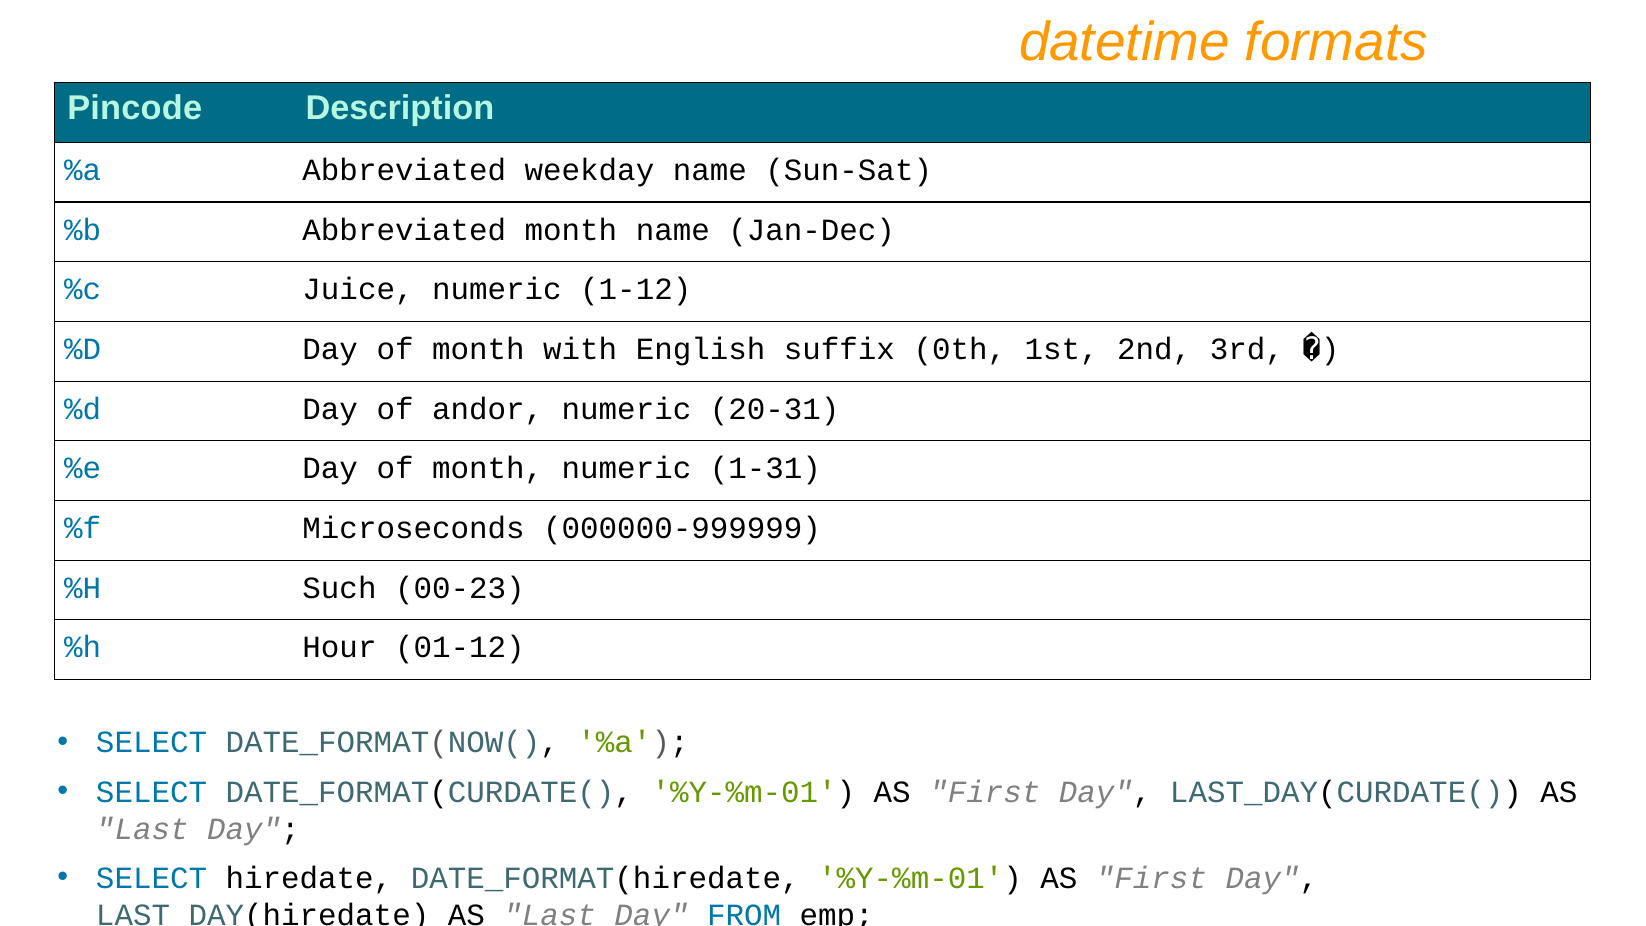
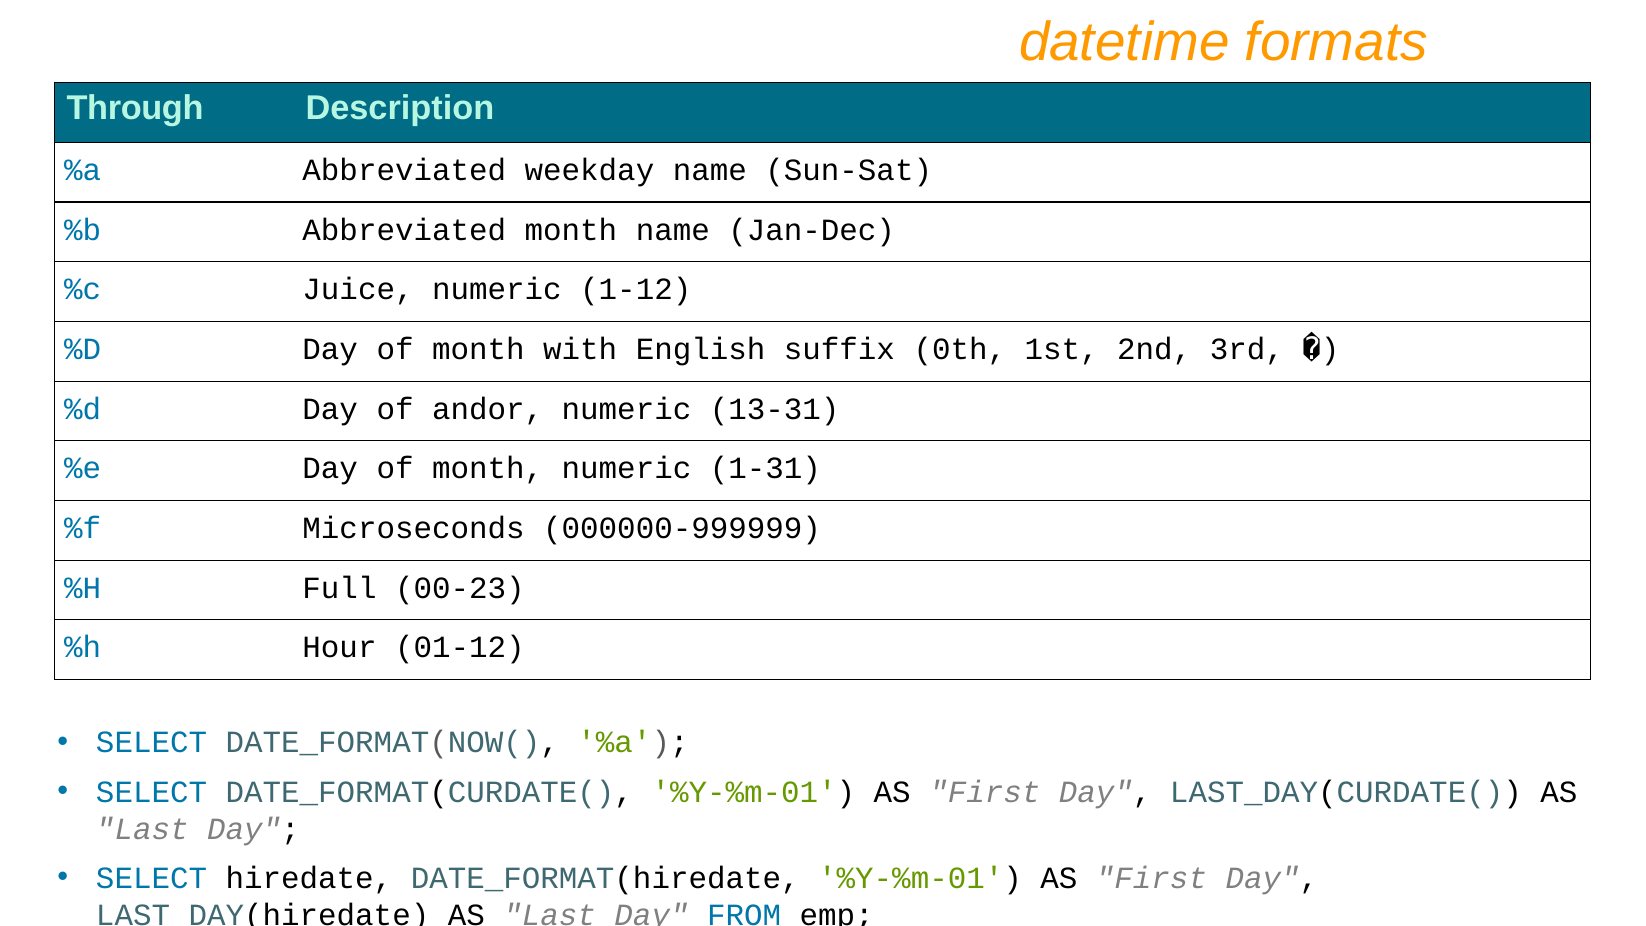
Pincode: Pincode -> Through
20-31: 20-31 -> 13-31
Such: Such -> Full
